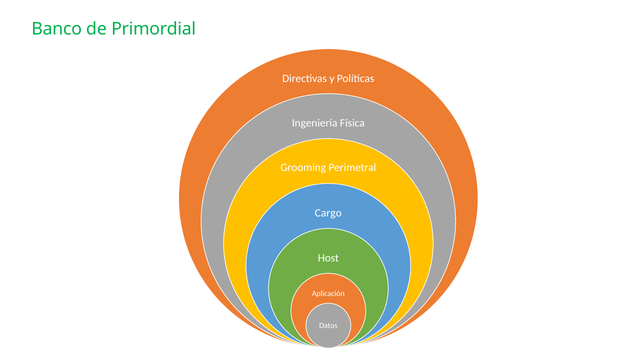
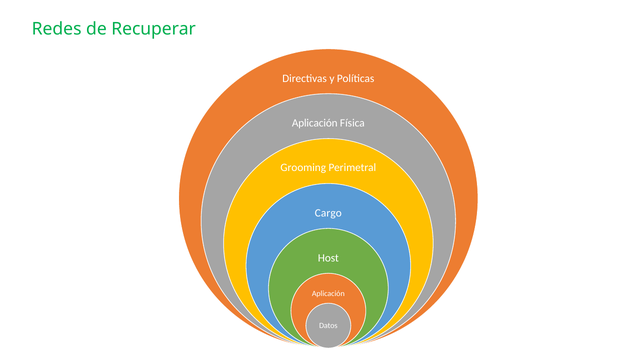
Banco: Banco -> Redes
Primordial: Primordial -> Recuperar
Ingeniería at (315, 123): Ingeniería -> Aplicación
